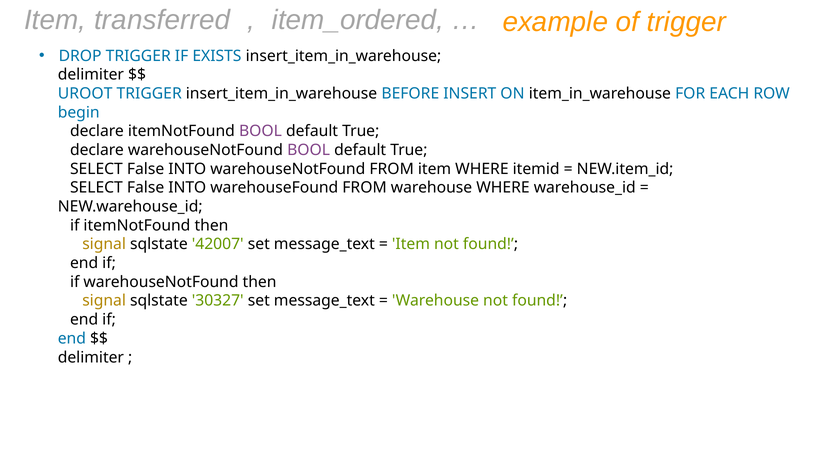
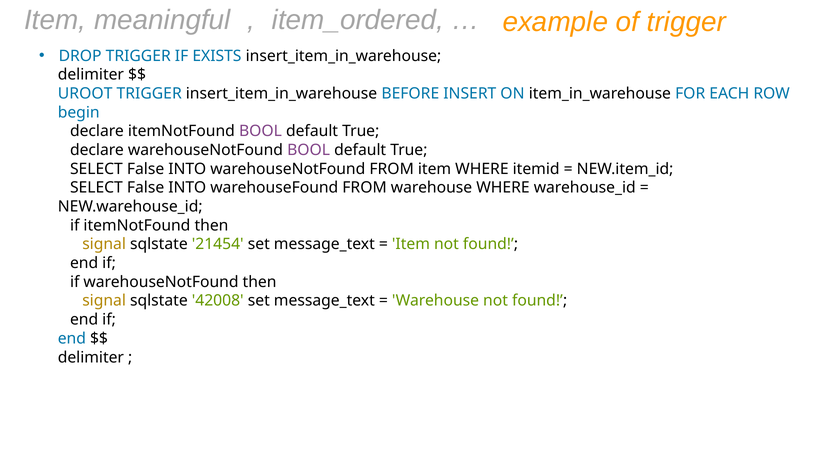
transferred: transferred -> meaningful
42007: 42007 -> 21454
30327: 30327 -> 42008
